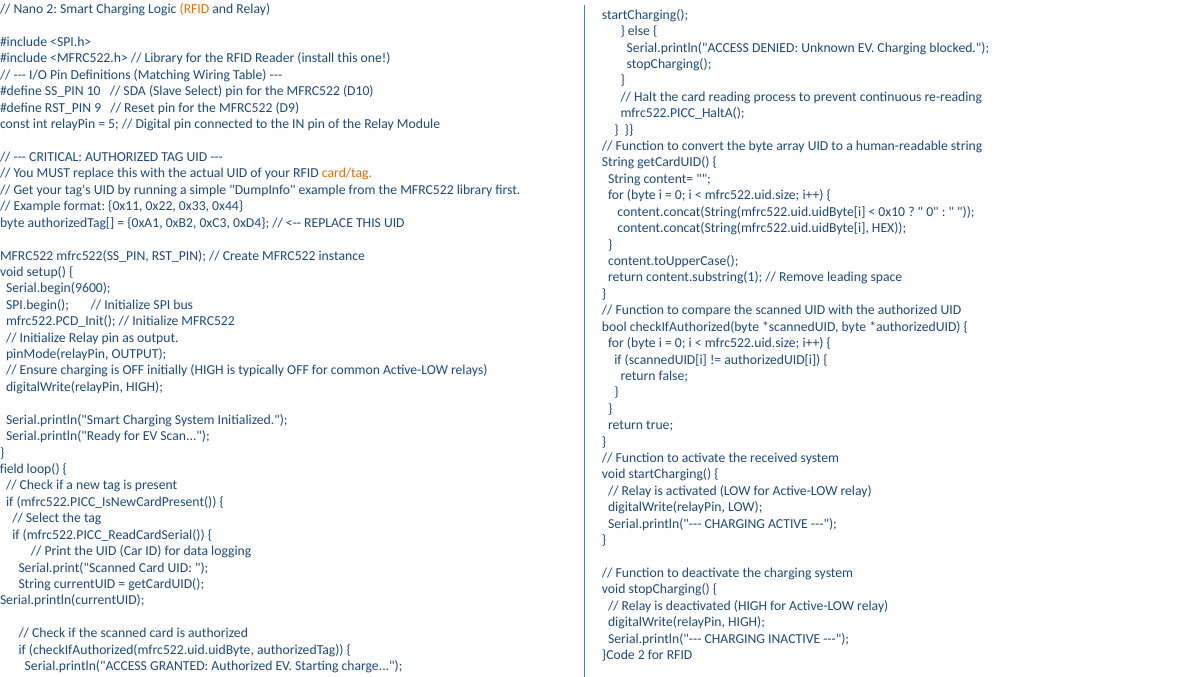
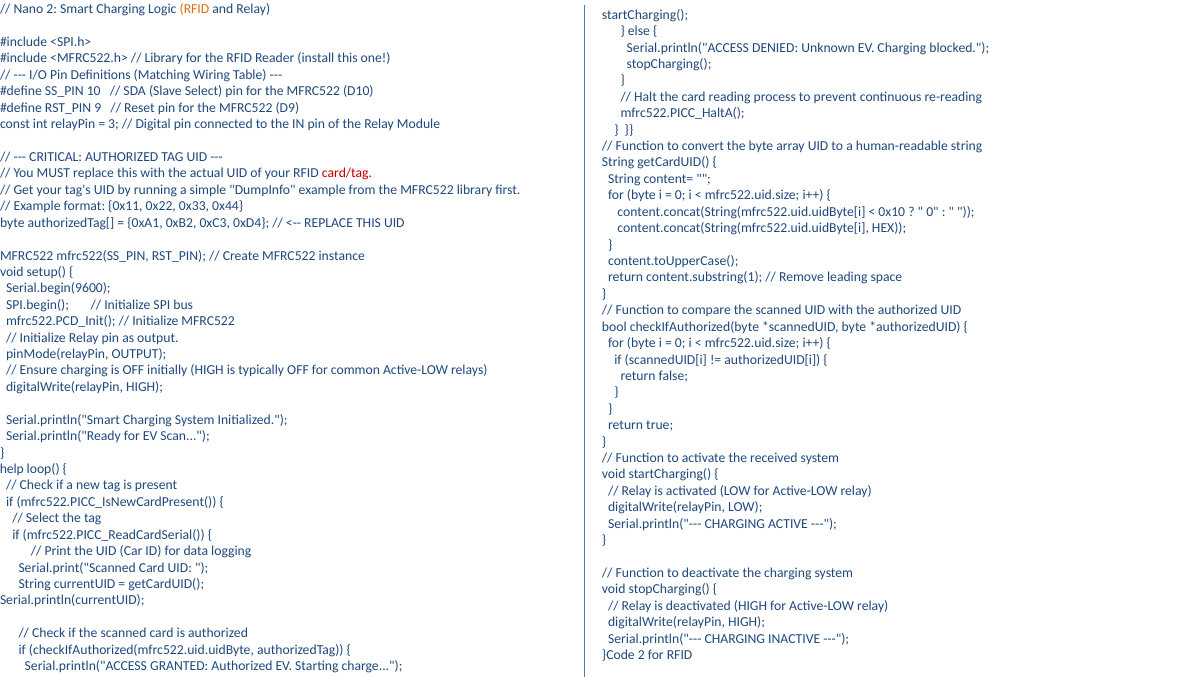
5: 5 -> 3
card/tag colour: orange -> red
field: field -> help
